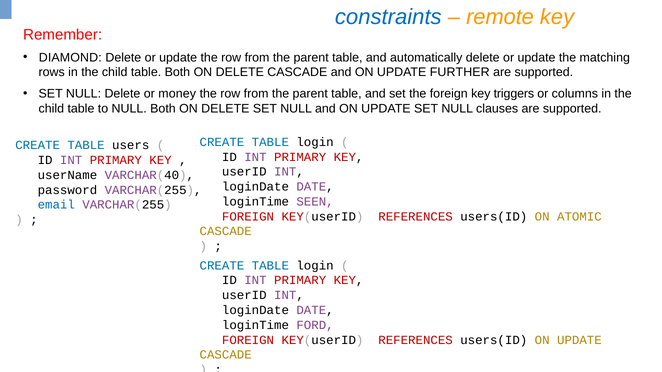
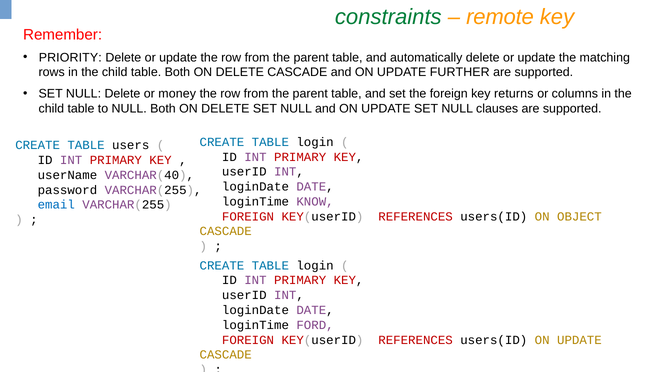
constraints colour: blue -> green
DIAMOND: DIAMOND -> PRIORITY
triggers: triggers -> returns
SEEN: SEEN -> KNOW
ATOMIC: ATOMIC -> OBJECT
